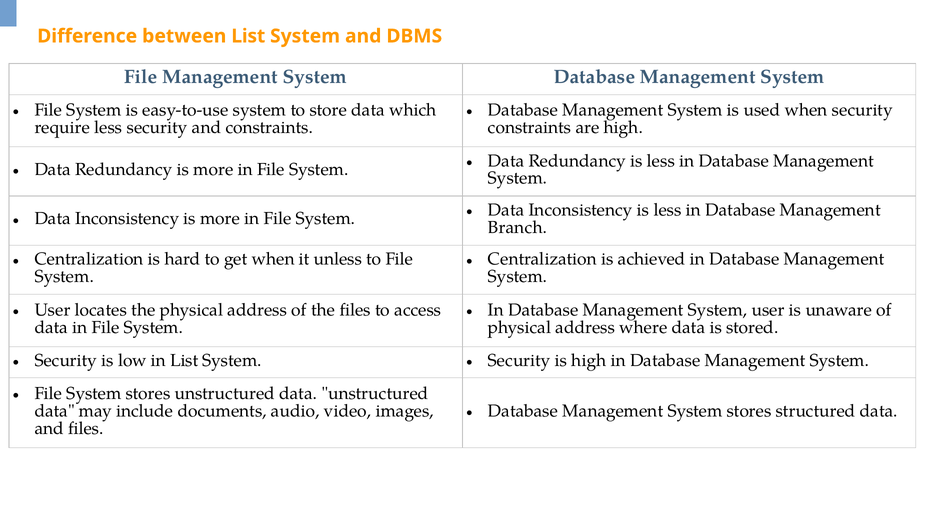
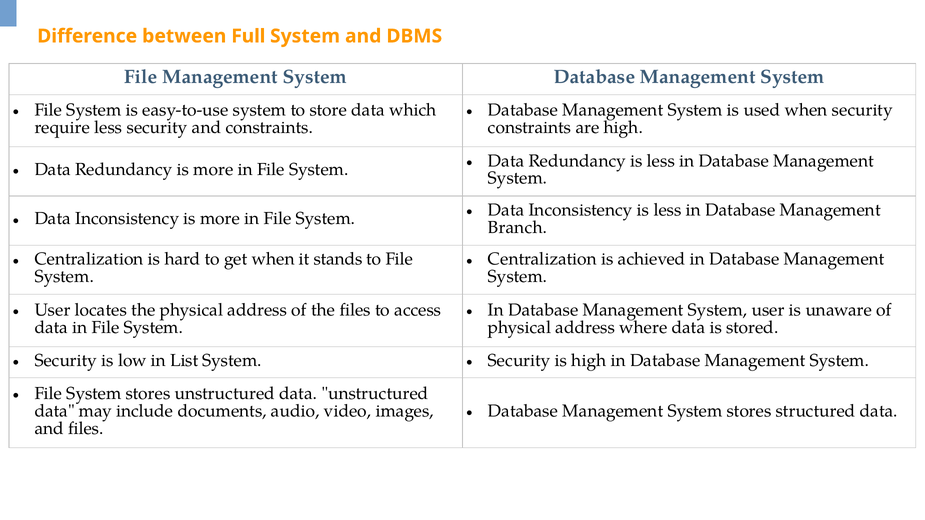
between List: List -> Full
unless: unless -> stands
